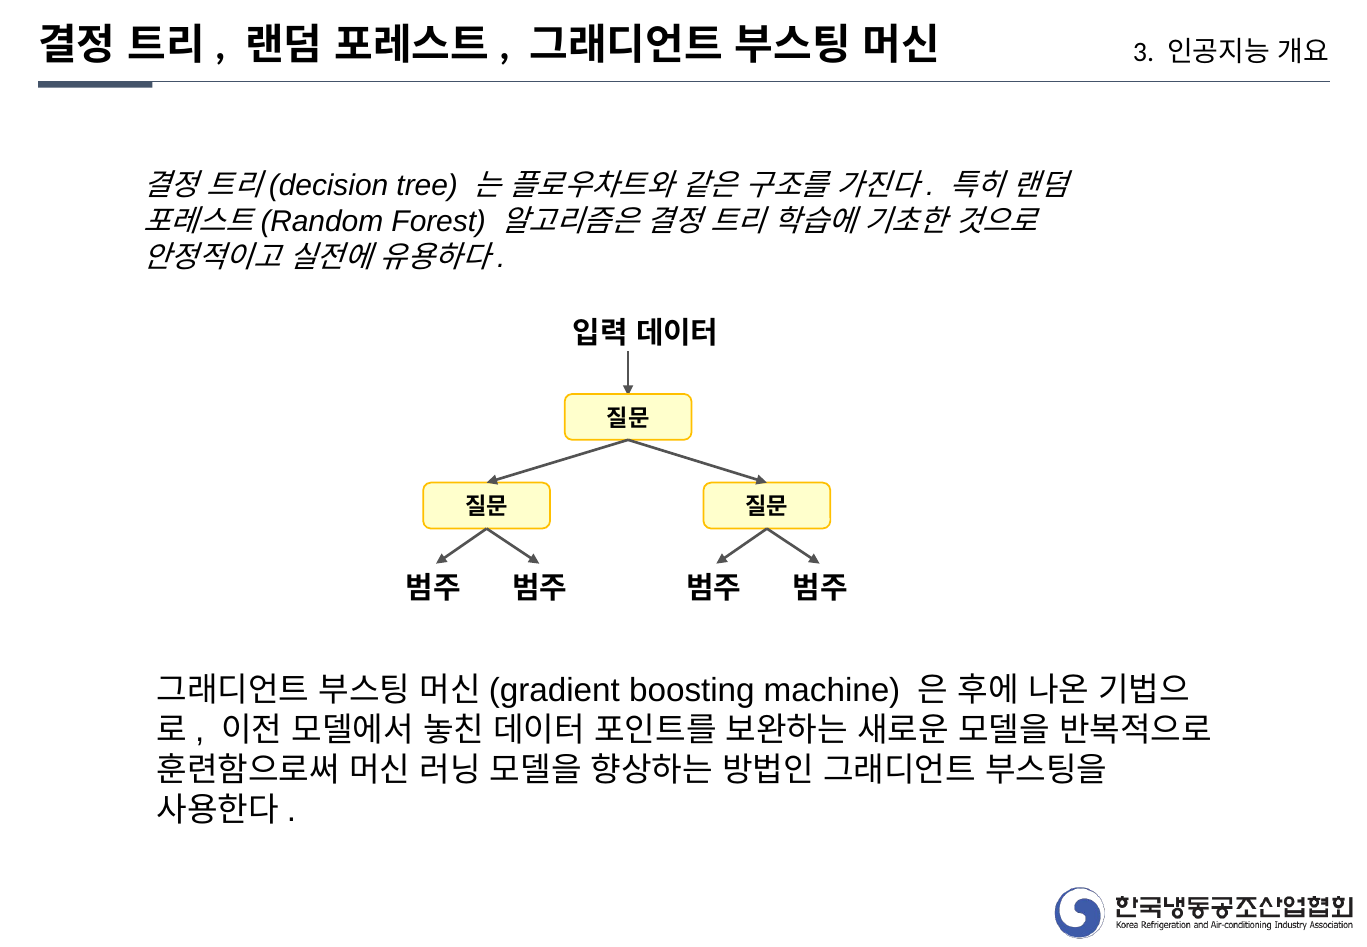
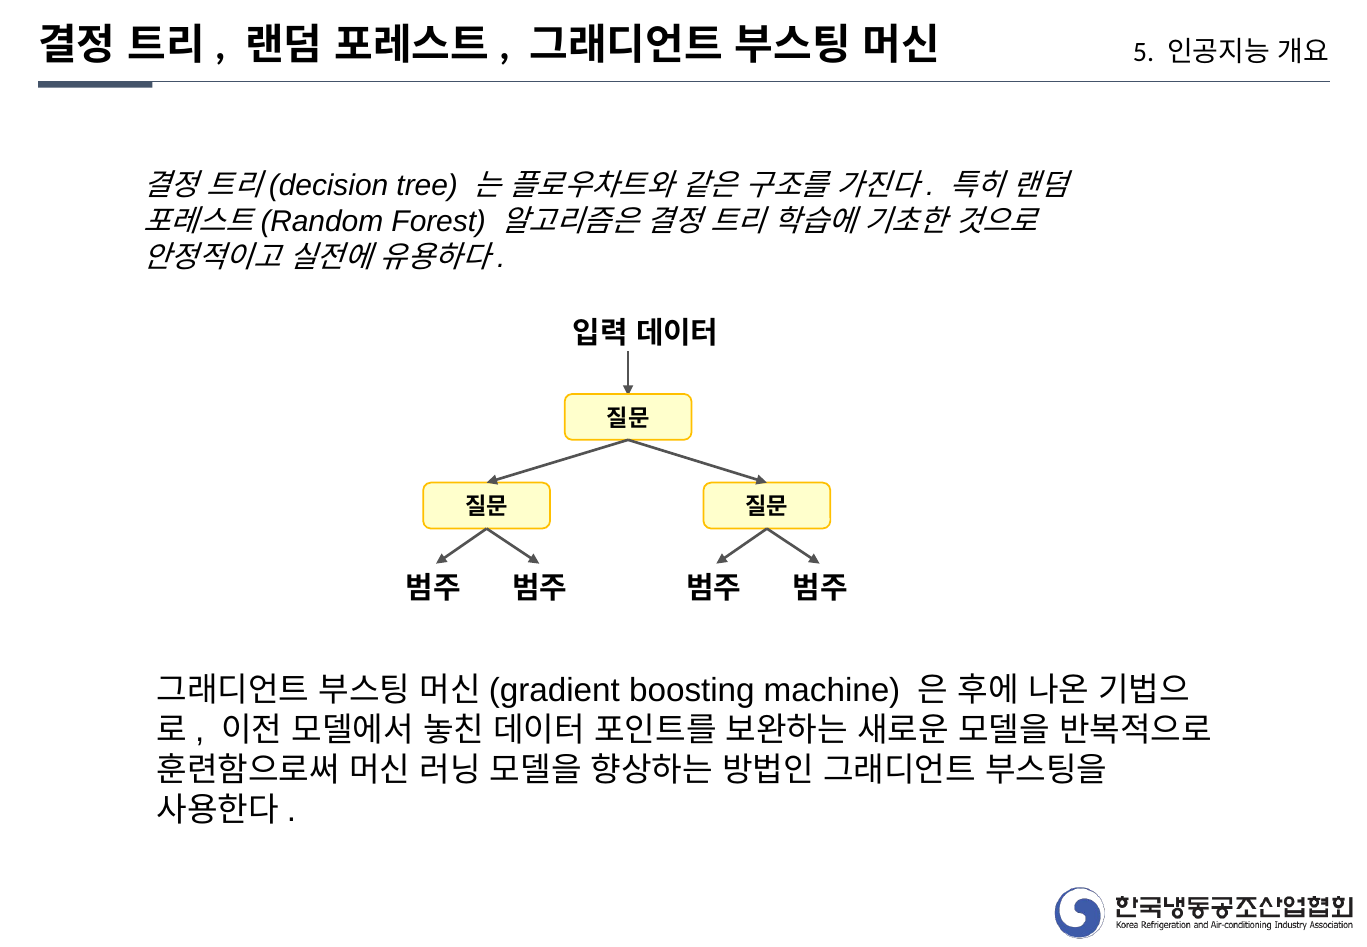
3: 3 -> 5
